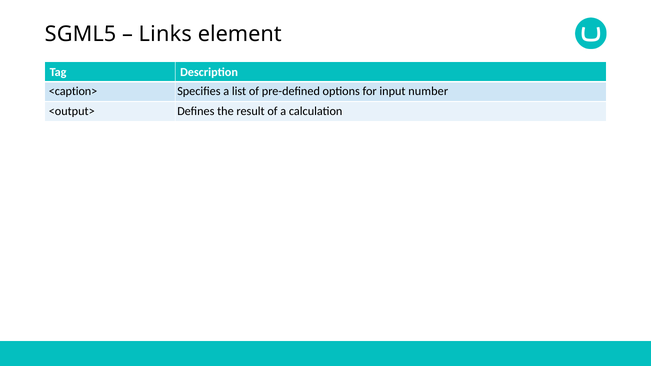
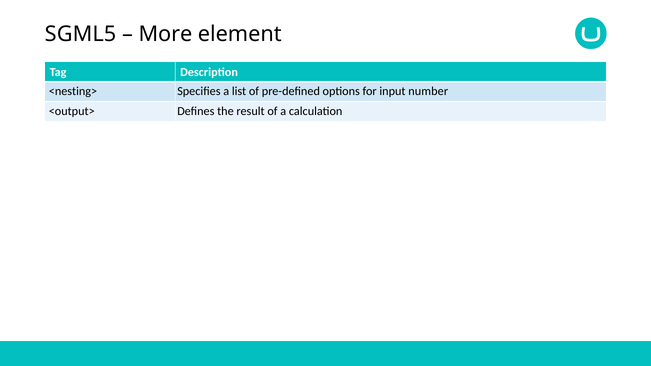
Links: Links -> More
<caption>: <caption> -> <nesting>
